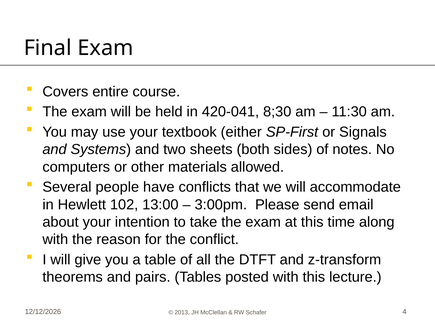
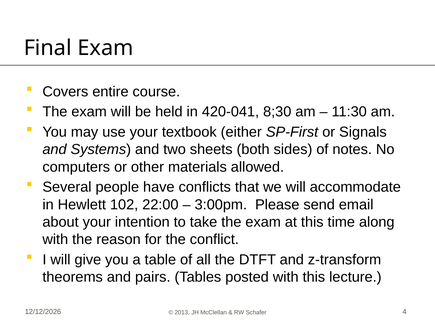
13:00: 13:00 -> 22:00
